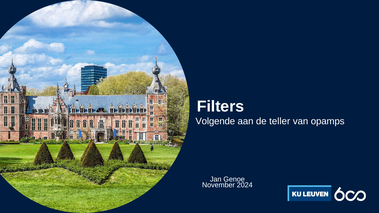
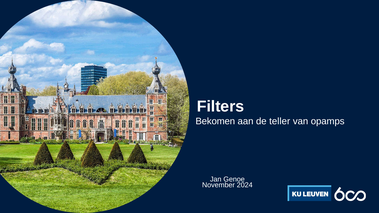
Volgende: Volgende -> Bekomen
